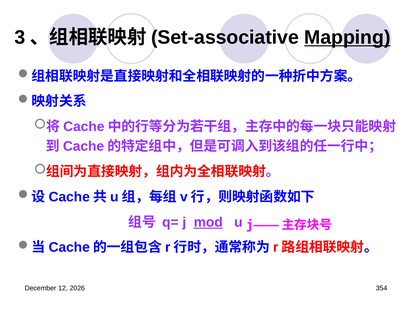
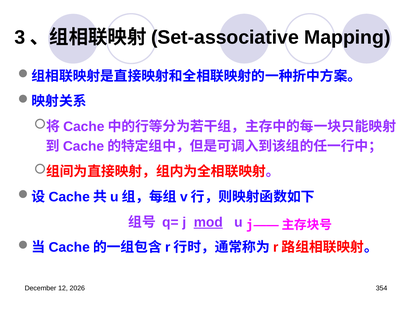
Mapping underline: present -> none
